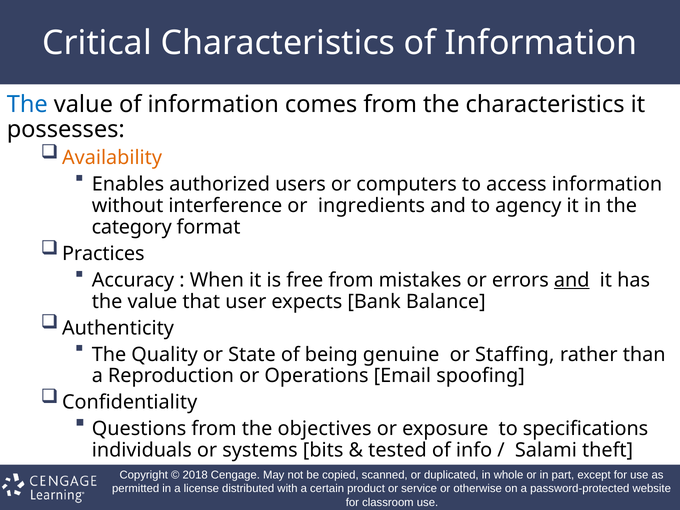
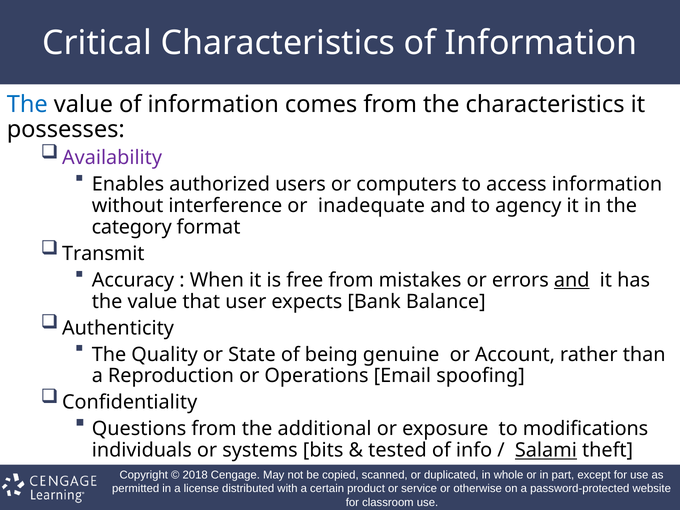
Availability colour: orange -> purple
ingredients: ingredients -> inadequate
Practices: Practices -> Transmit
Staffing: Staffing -> Account
objectives: objectives -> additional
specifications: specifications -> modifications
Salami underline: none -> present
